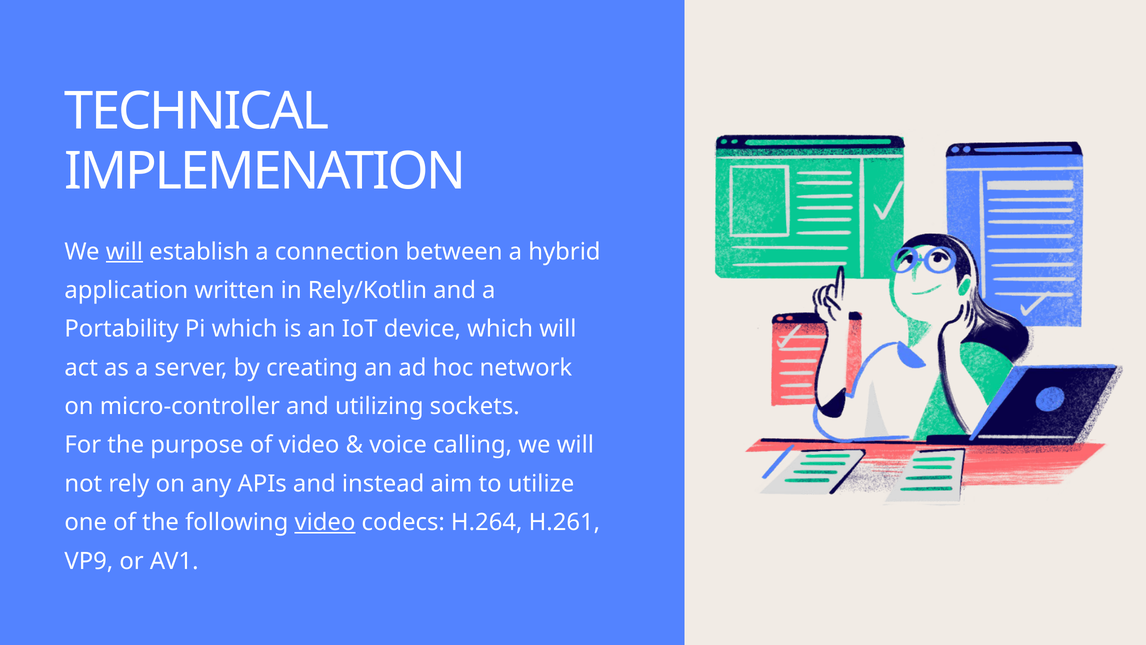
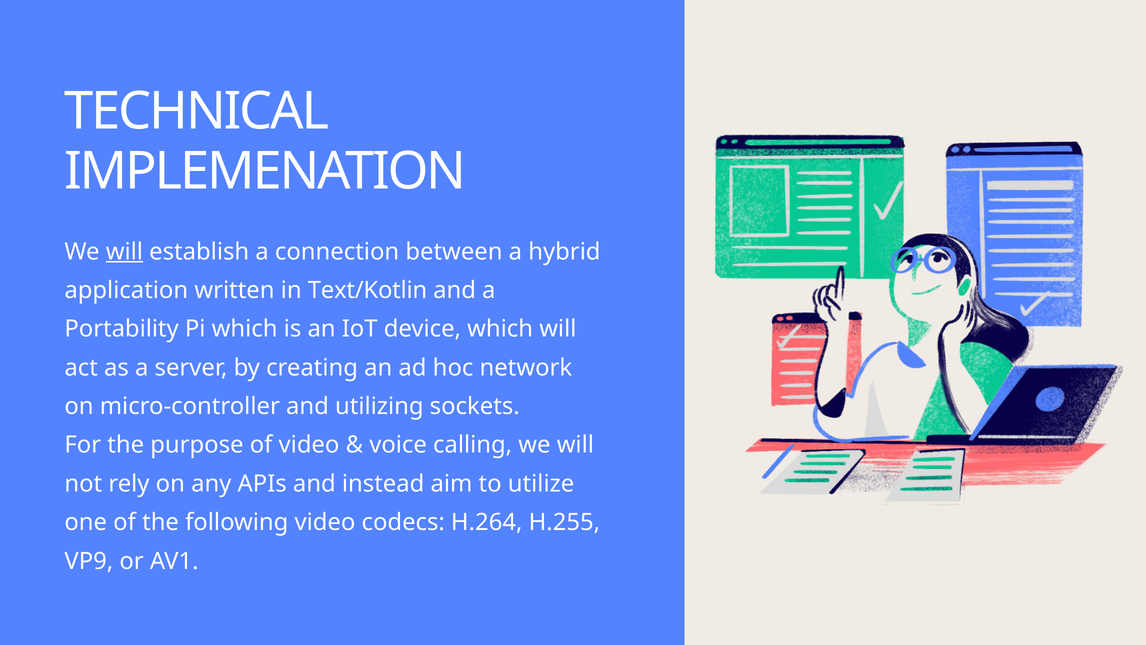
Rely/Kotlin: Rely/Kotlin -> Text/Kotlin
video at (325, 522) underline: present -> none
H.261: H.261 -> H.255
